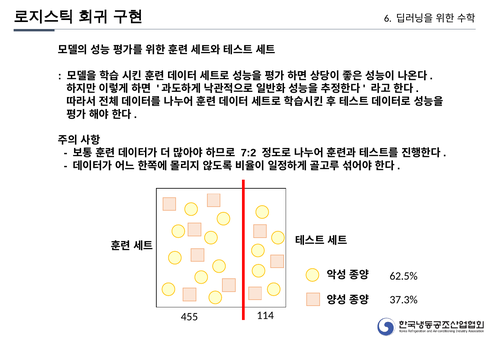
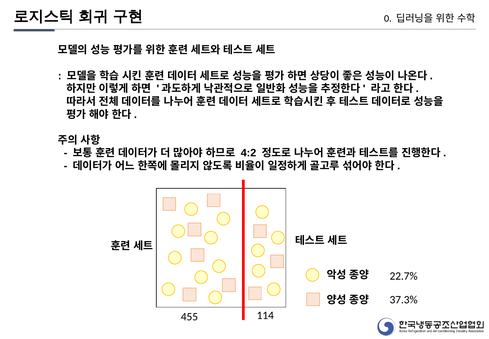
6: 6 -> 0
7:2: 7:2 -> 4:2
62.5%: 62.5% -> 22.7%
